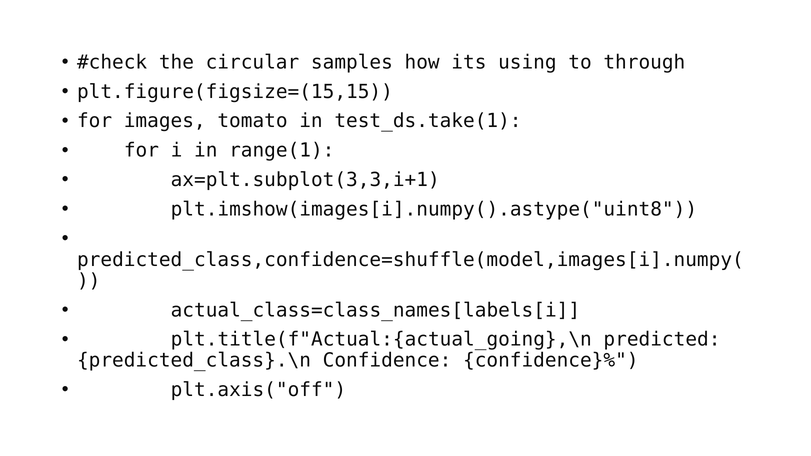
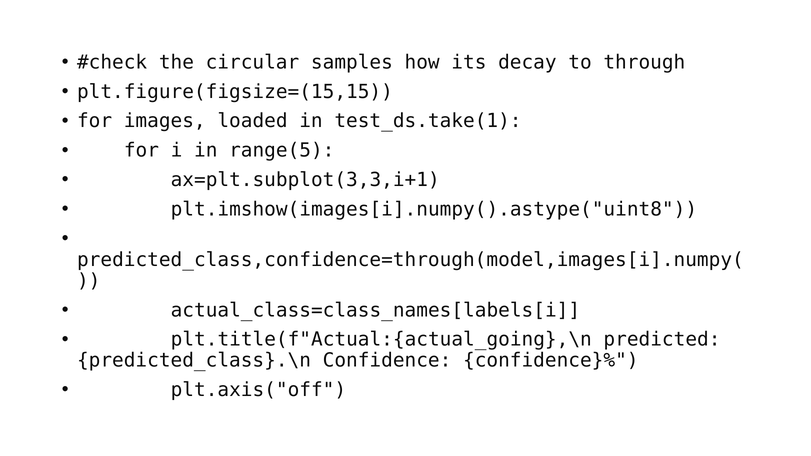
using: using -> decay
tomato: tomato -> loaded
range(1: range(1 -> range(5
predicted_class,confidence=shuffle(model,images[i].numpy(: predicted_class,confidence=shuffle(model,images[i].numpy( -> predicted_class,confidence=through(model,images[i].numpy(
